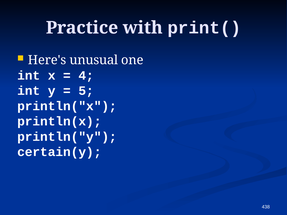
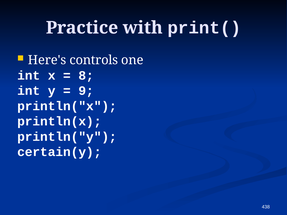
unusual: unusual -> controls
4: 4 -> 8
5: 5 -> 9
